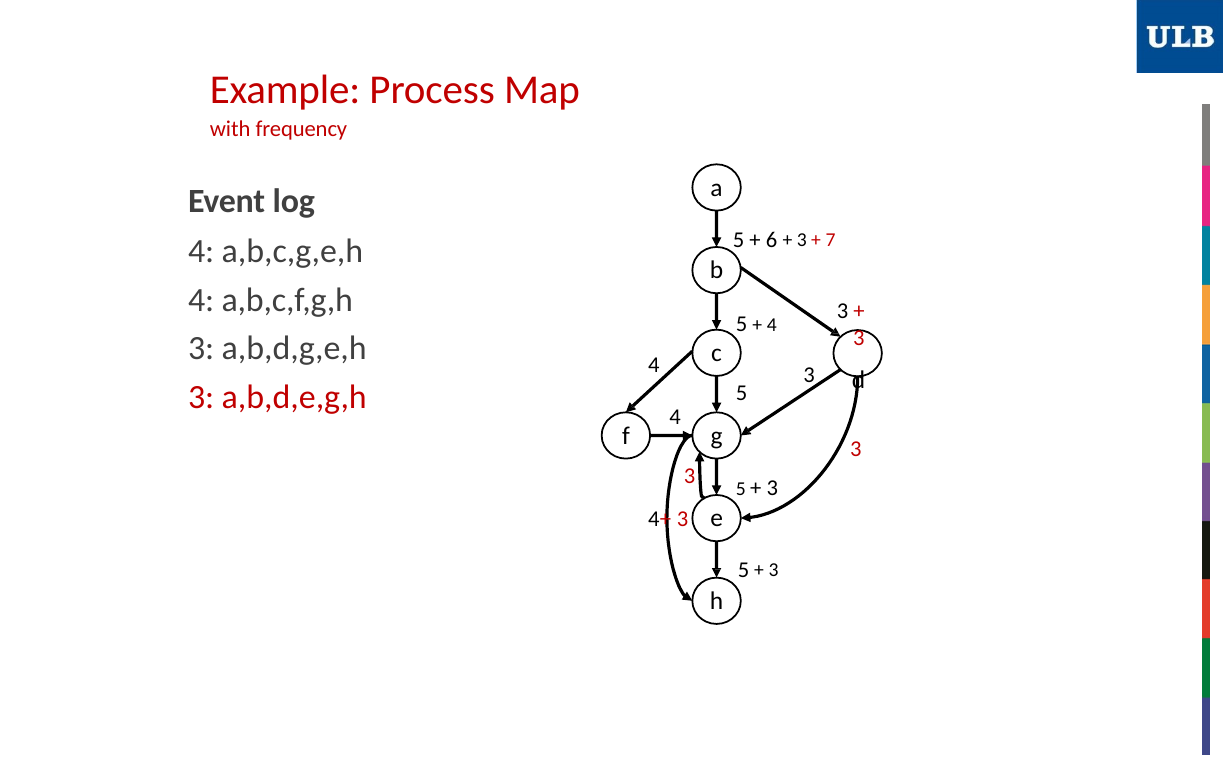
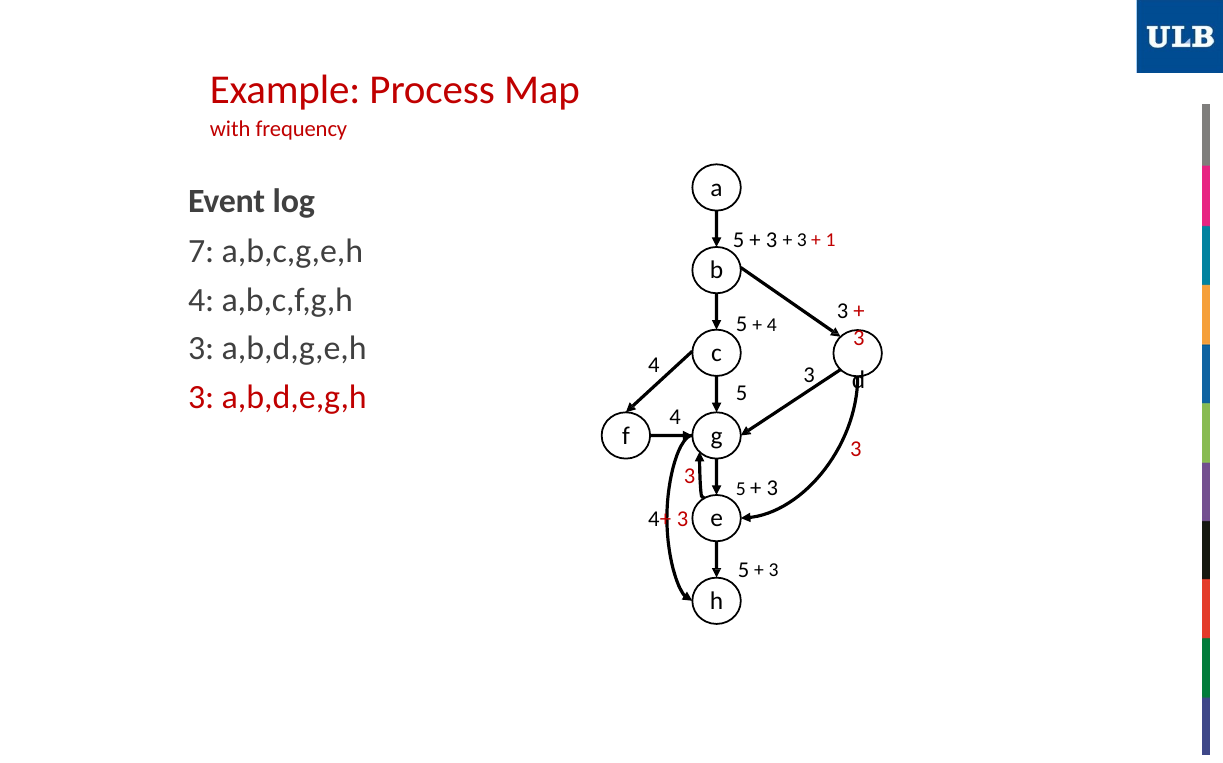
6 at (772, 240): 6 -> 3
7: 7 -> 1
4 at (201, 251): 4 -> 7
